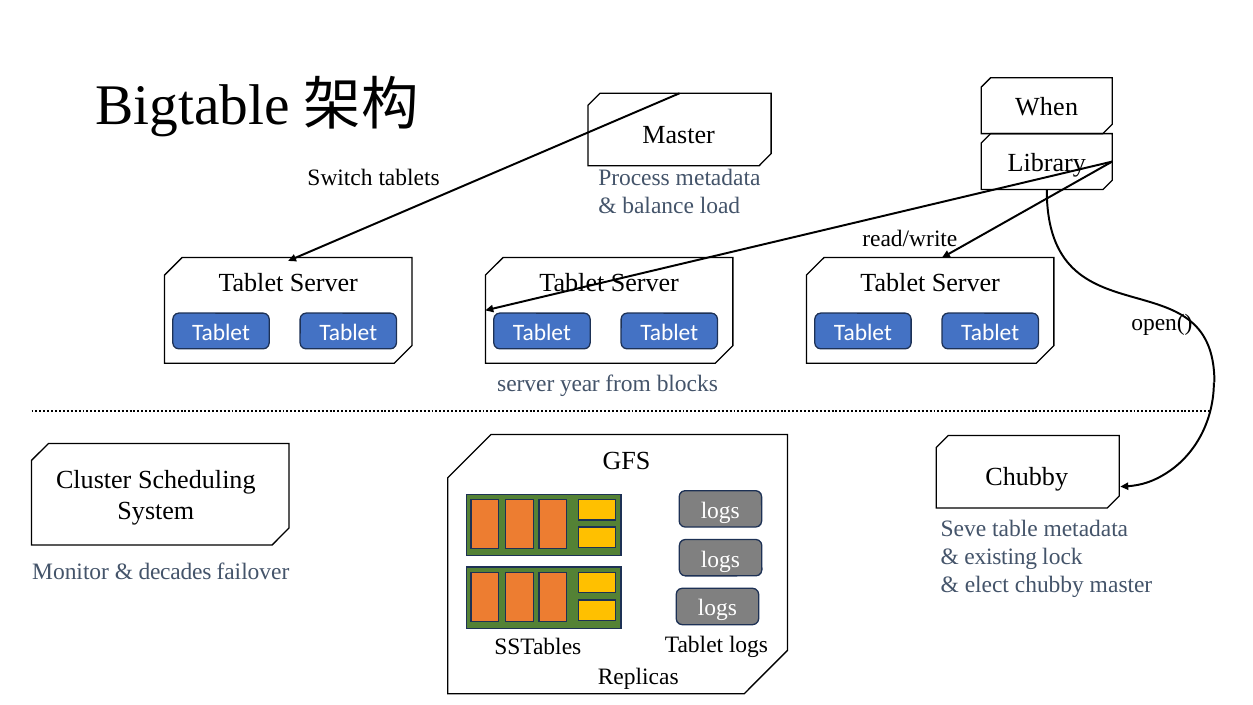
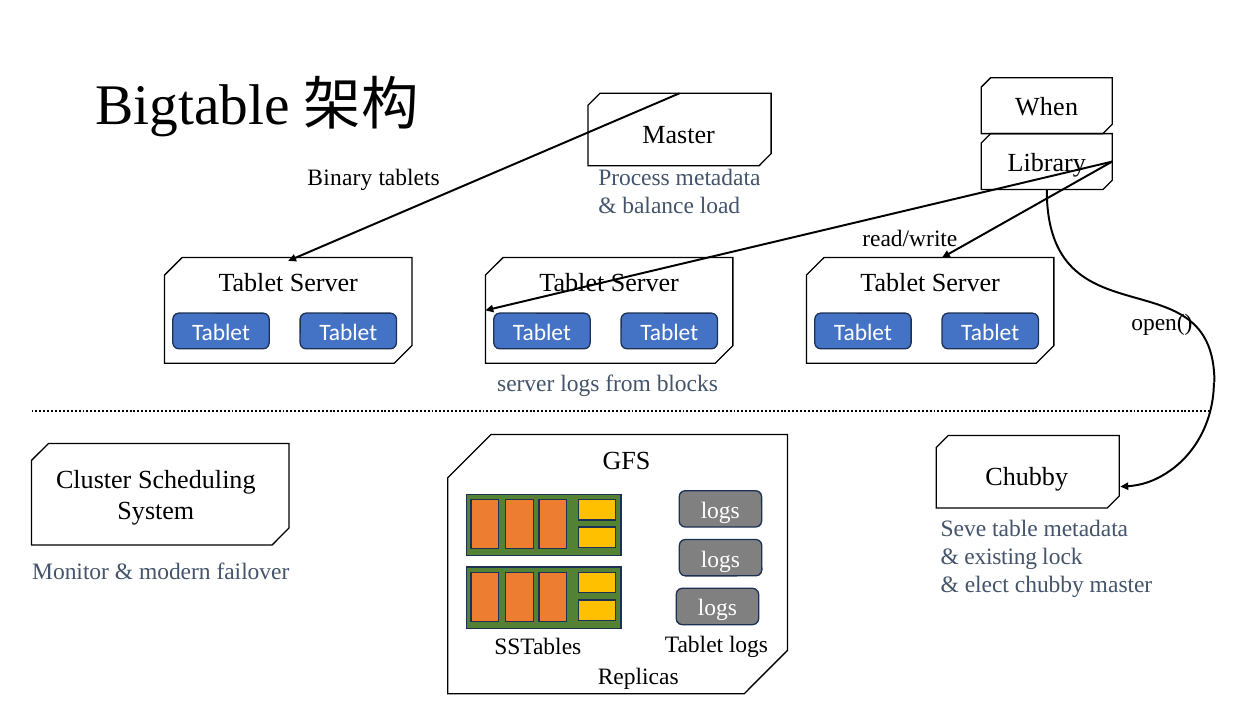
Switch: Switch -> Binary
server year: year -> logs
decades: decades -> modern
